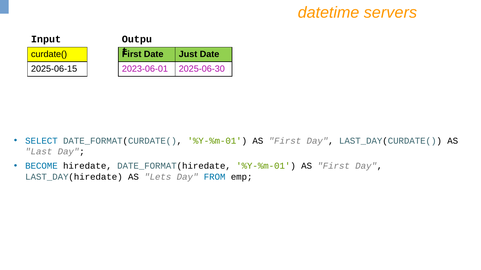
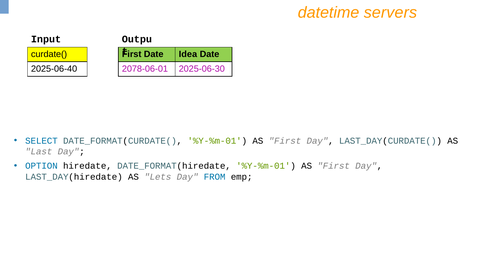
Just: Just -> Idea
2025-06-15: 2025-06-15 -> 2025-06-40
2023-06-01: 2023-06-01 -> 2078-06-01
BECOME: BECOME -> OPTION
